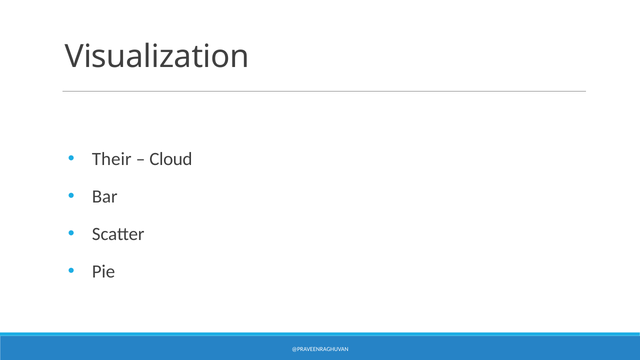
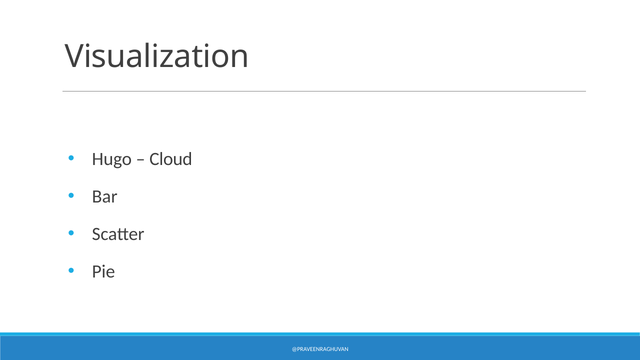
Their: Their -> Hugo
